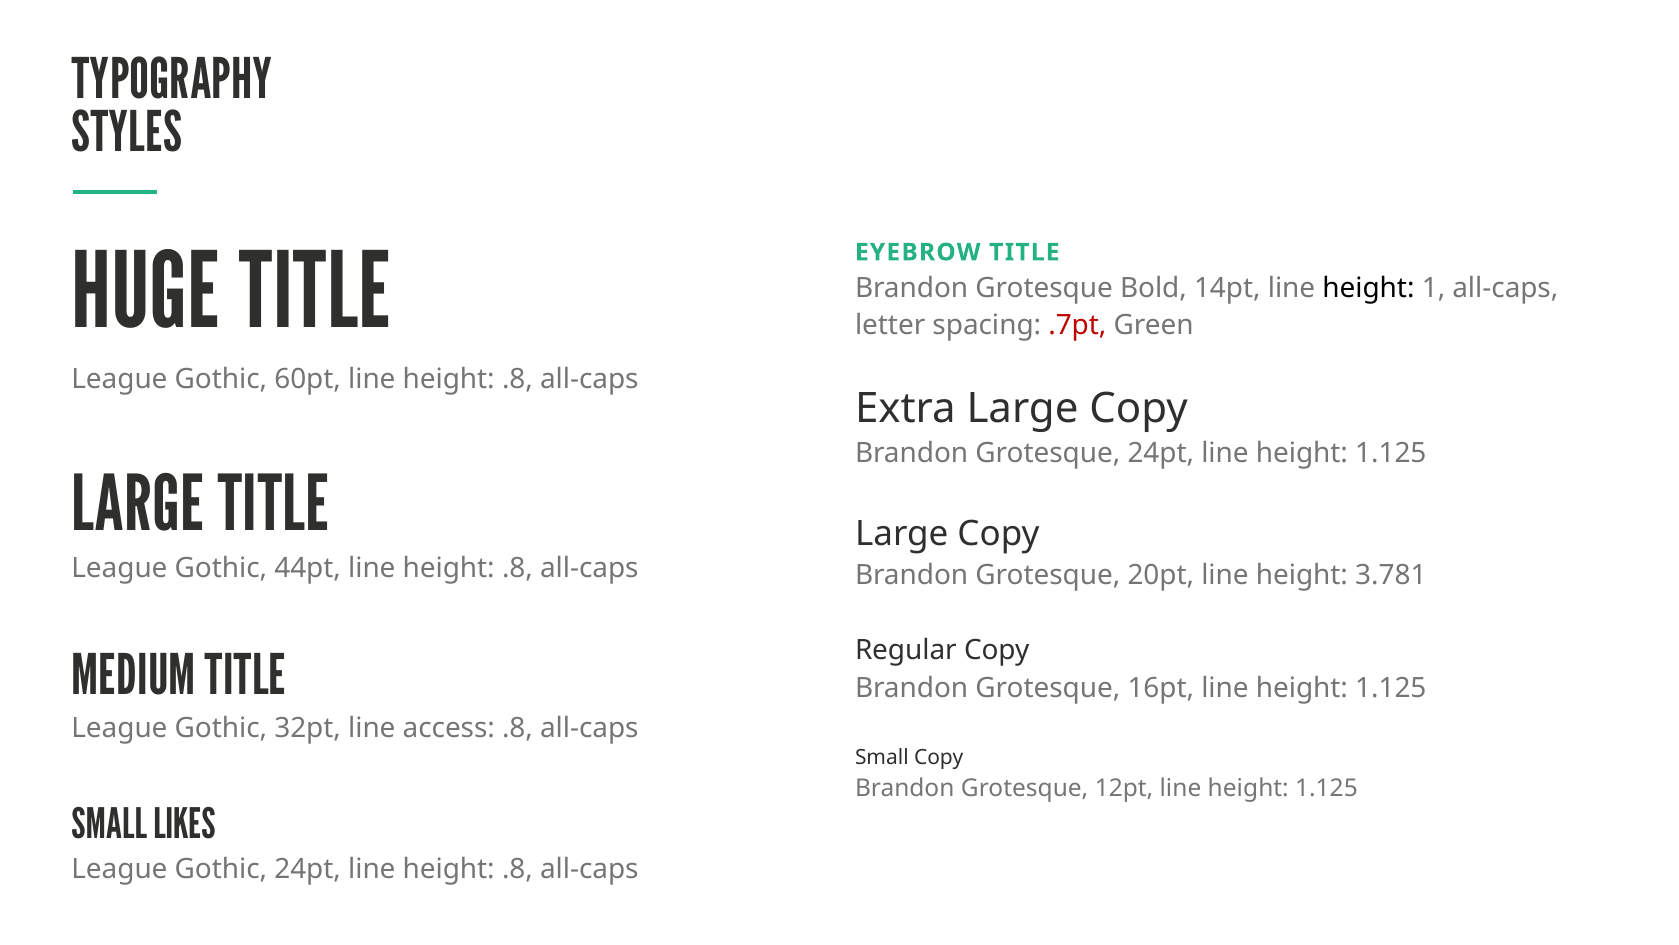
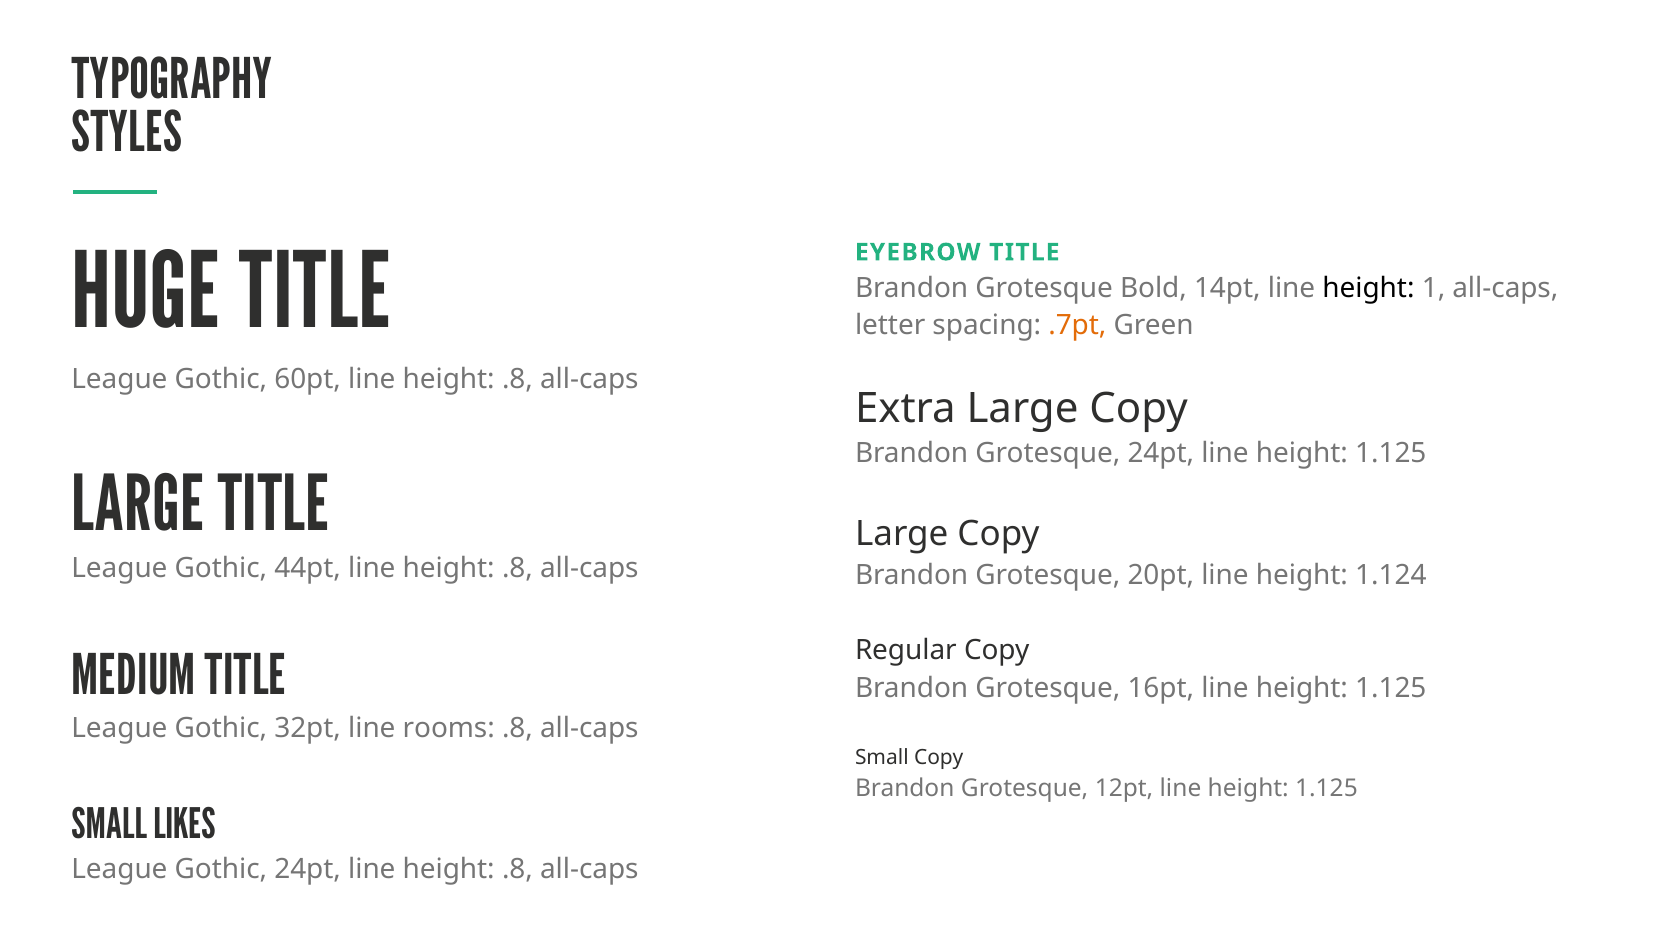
.7pt colour: red -> orange
3.781: 3.781 -> 1.124
access: access -> rooms
